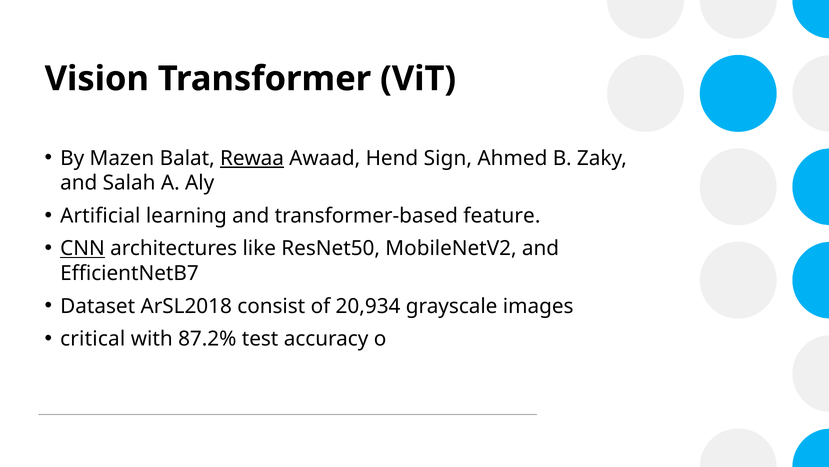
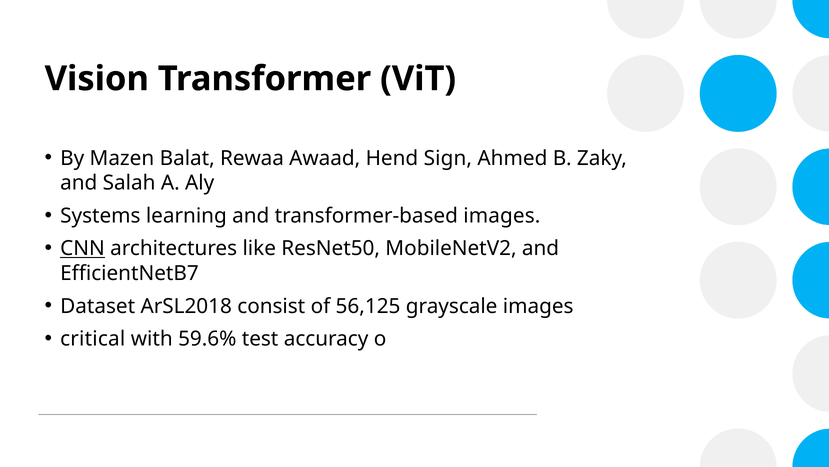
Rewaa underline: present -> none
Artificial: Artificial -> Systems
transformer-based feature: feature -> images
20,934: 20,934 -> 56,125
87.2%: 87.2% -> 59.6%
